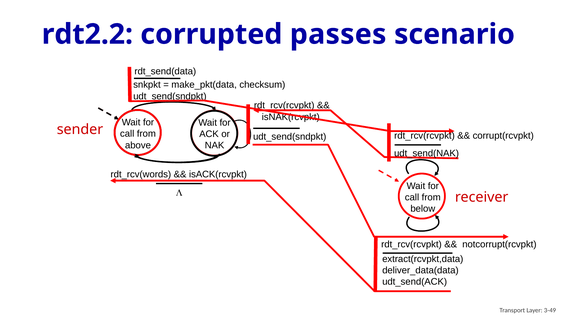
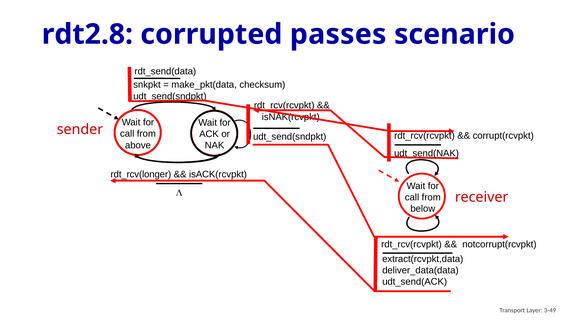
rdt2.2: rdt2.2 -> rdt2.8
rdt_rcv(words: rdt_rcv(words -> rdt_rcv(longer
